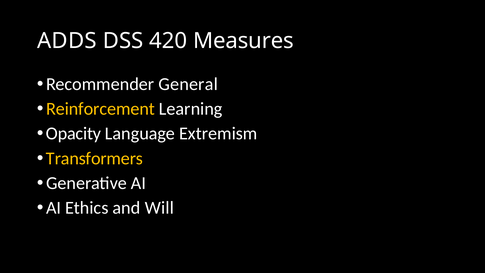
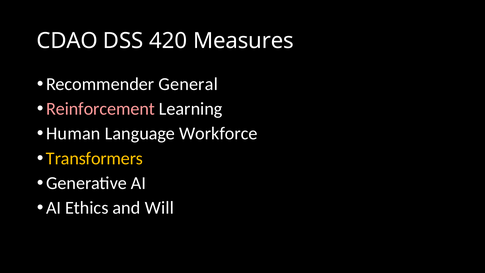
ADDS: ADDS -> CDAO
Reinforcement colour: yellow -> pink
Opacity: Opacity -> Human
Extremism: Extremism -> Workforce
